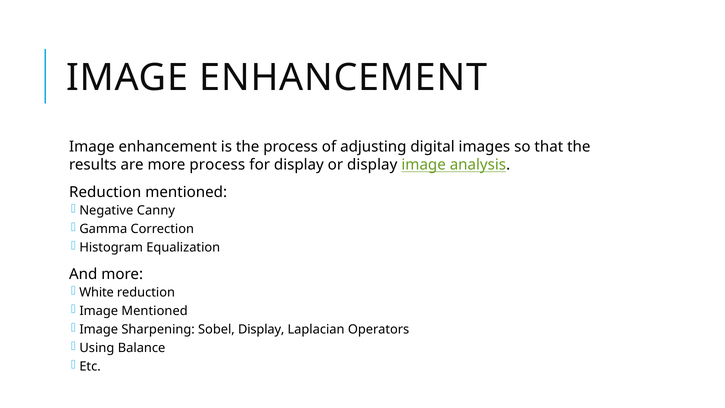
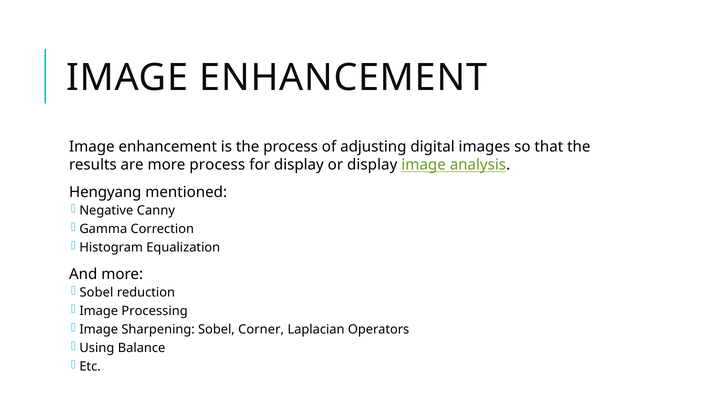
Reduction at (105, 192): Reduction -> Hengyang
White at (97, 292): White -> Sobel
Image Mentioned: Mentioned -> Processing
Sobel Display: Display -> Corner
